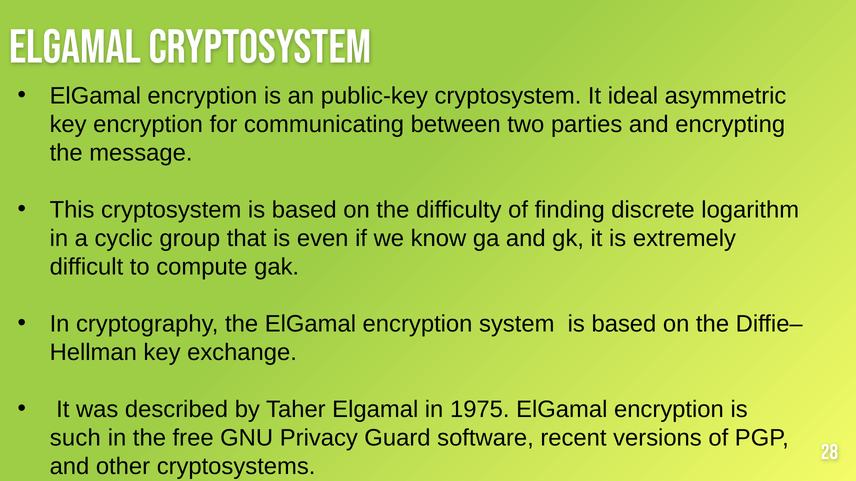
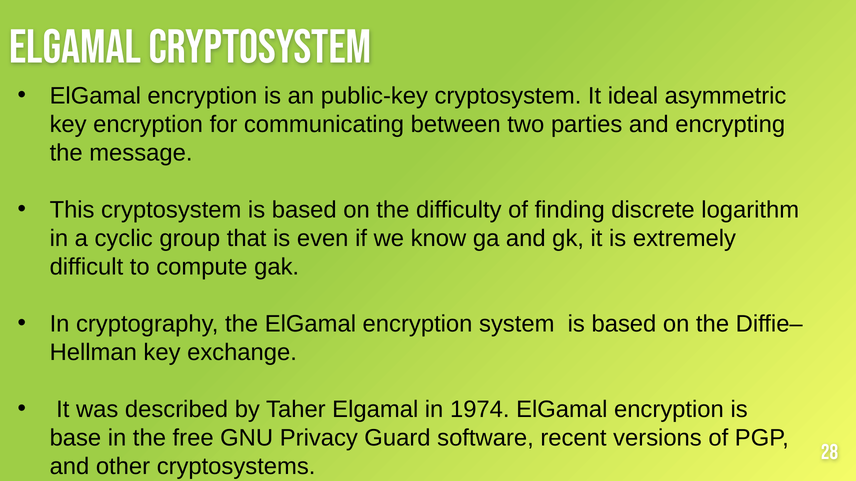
1975: 1975 -> 1974
such: such -> base
